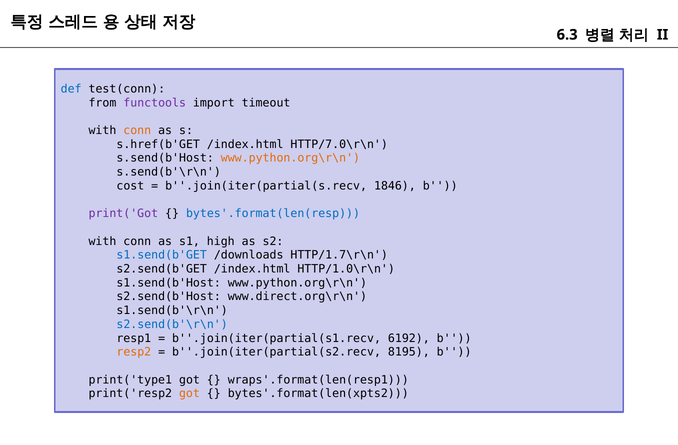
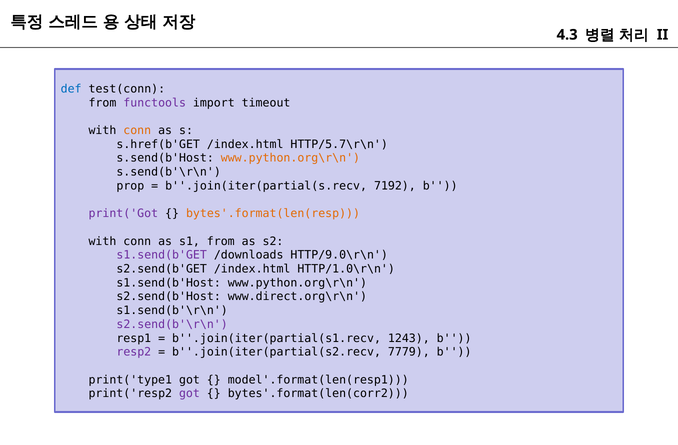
6.3: 6.3 -> 4.3
HTTP/7.0\r\n: HTTP/7.0\r\n -> HTTP/5.7\r\n
cost: cost -> prop
1846: 1846 -> 7192
bytes'.format(len(resp colour: blue -> orange
s1 high: high -> from
s1.send(b'GET colour: blue -> purple
HTTP/1.7\r\n: HTTP/1.7\r\n -> HTTP/9.0\r\n
s2.send(b'\r\n colour: blue -> purple
6192: 6192 -> 1243
resp2 colour: orange -> purple
8195: 8195 -> 7779
wraps'.format(len(resp1: wraps'.format(len(resp1 -> model'.format(len(resp1
got at (189, 394) colour: orange -> purple
bytes'.format(len(xpts2: bytes'.format(len(xpts2 -> bytes'.format(len(corr2
